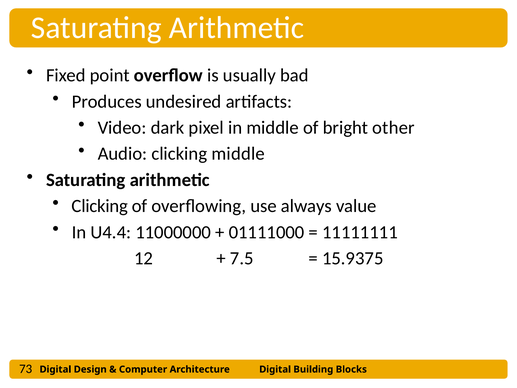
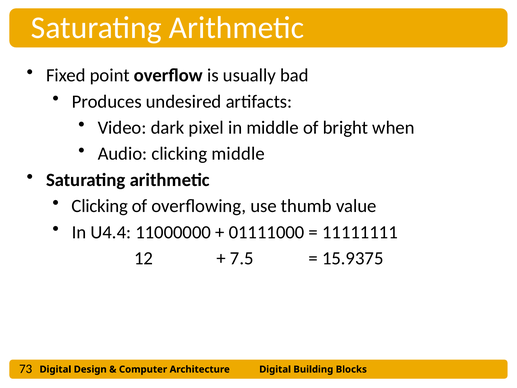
other: other -> when
always: always -> thumb
